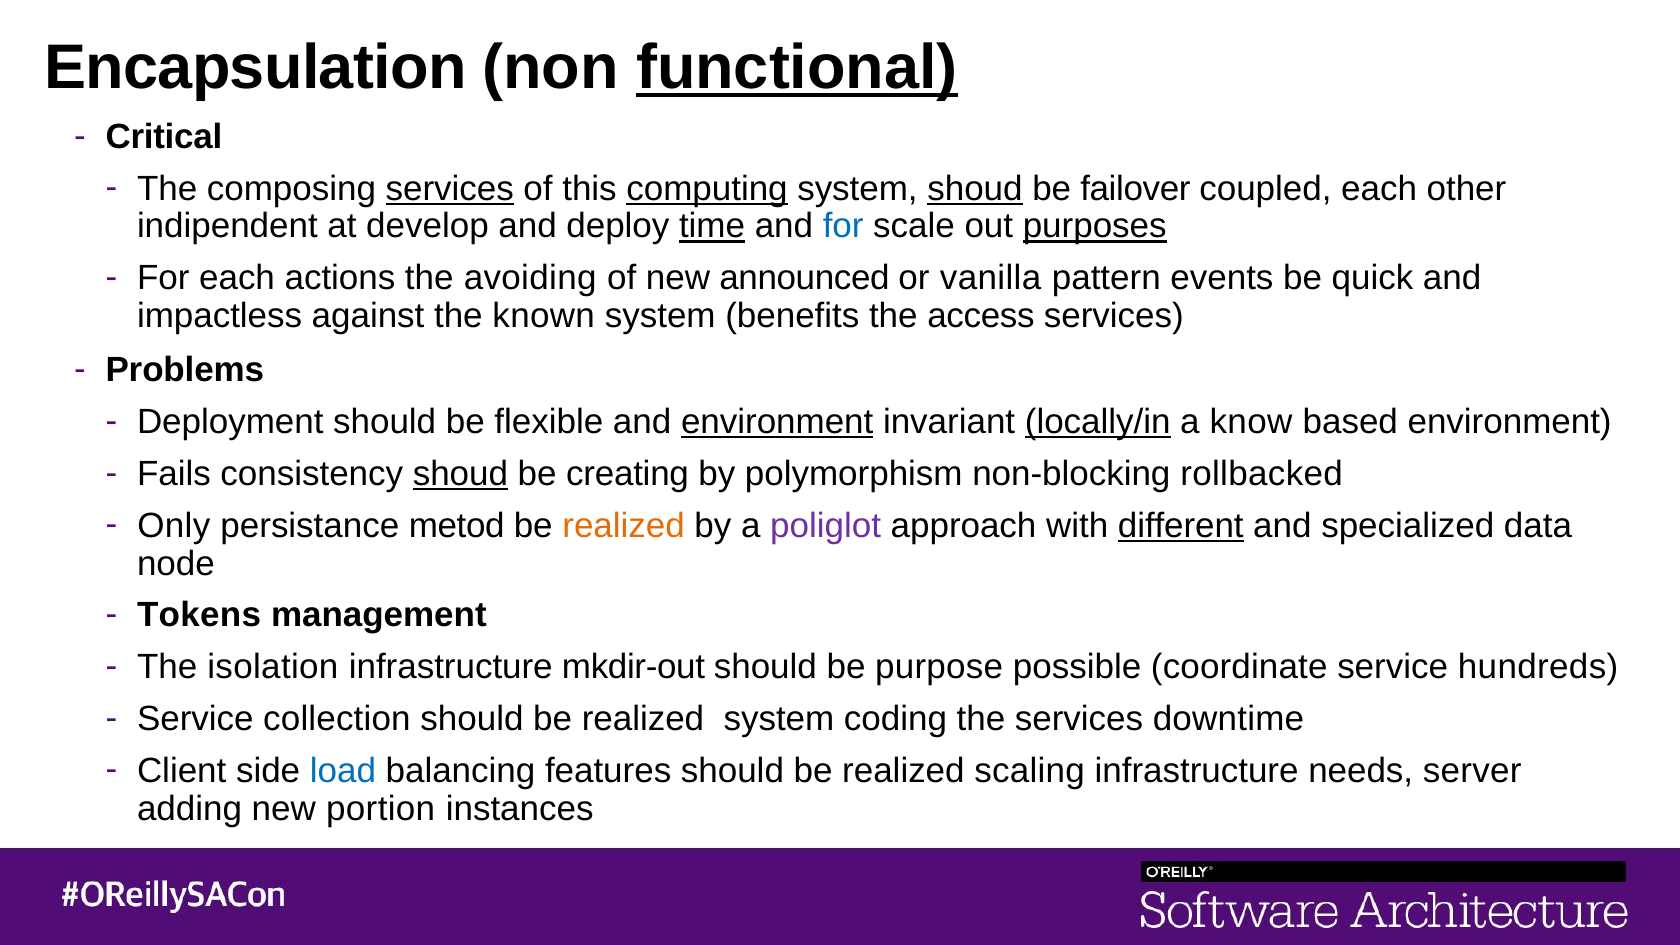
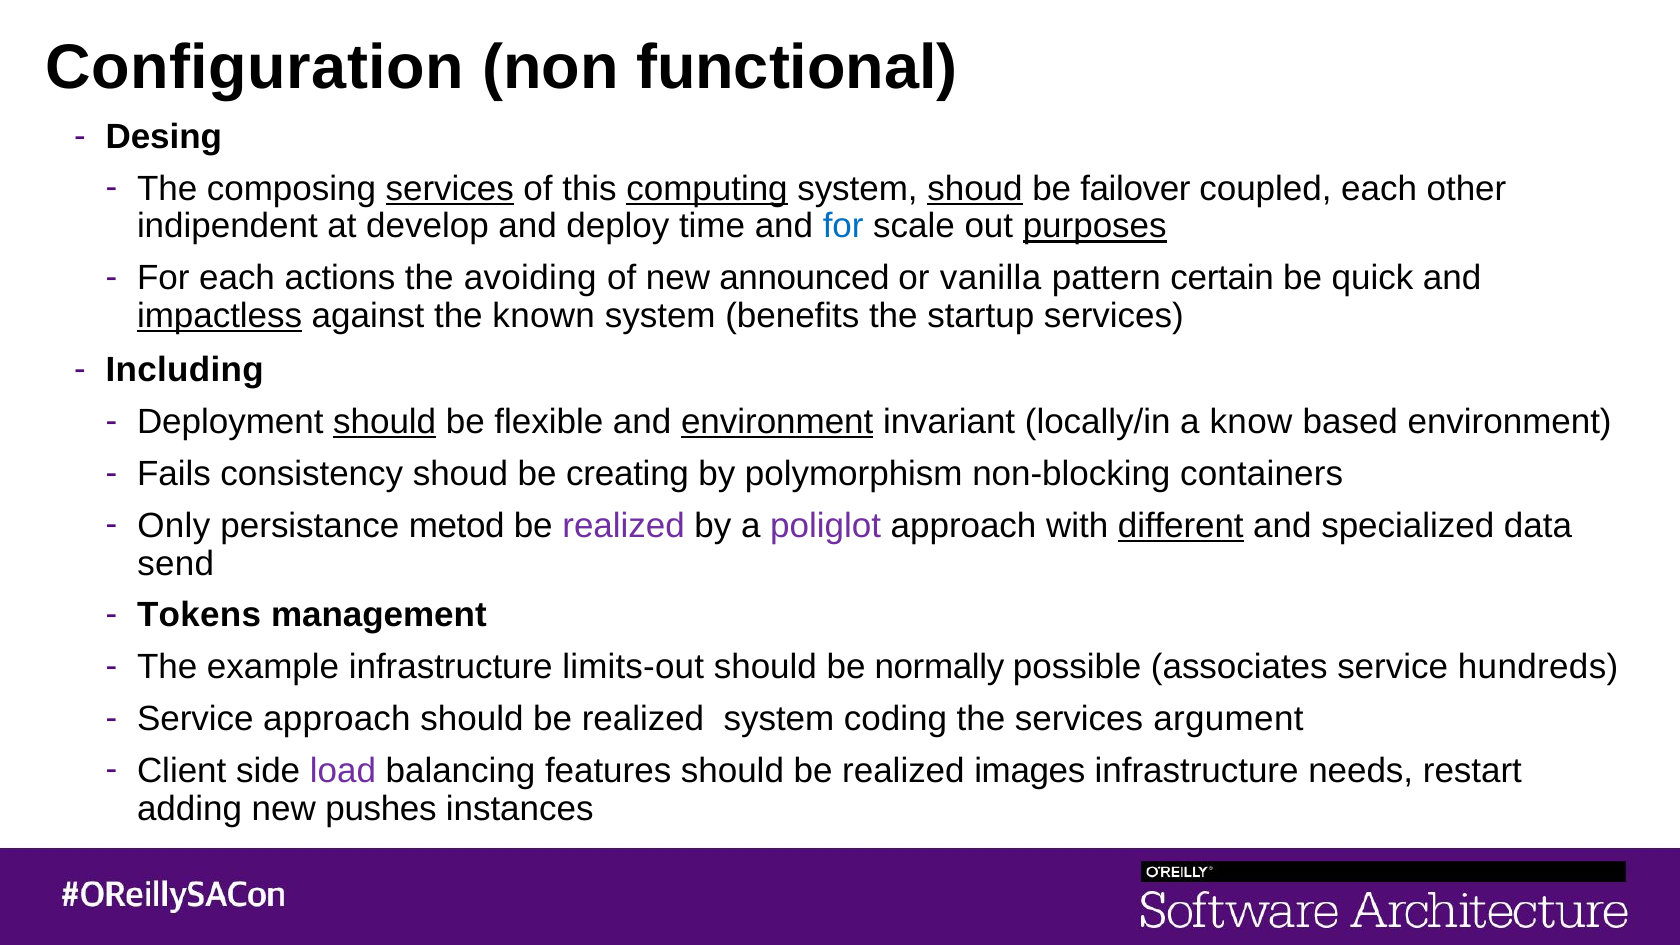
Encapsulation: Encapsulation -> Configuration
functional underline: present -> none
Critical: Critical -> Desing
time underline: present -> none
events: events -> certain
impactless underline: none -> present
access: access -> startup
Problems: Problems -> Including
should at (385, 422) underline: none -> present
locally/in underline: present -> none
shoud at (460, 474) underline: present -> none
rollbacked: rollbacked -> containers
realized at (624, 526) colour: orange -> purple
node: node -> send
isolation: isolation -> example
mkdir-out: mkdir-out -> limits-out
purpose: purpose -> normally
coordinate: coordinate -> associates
Service collection: collection -> approach
downtime: downtime -> argument
load colour: blue -> purple
scaling: scaling -> images
server: server -> restart
portion: portion -> pushes
